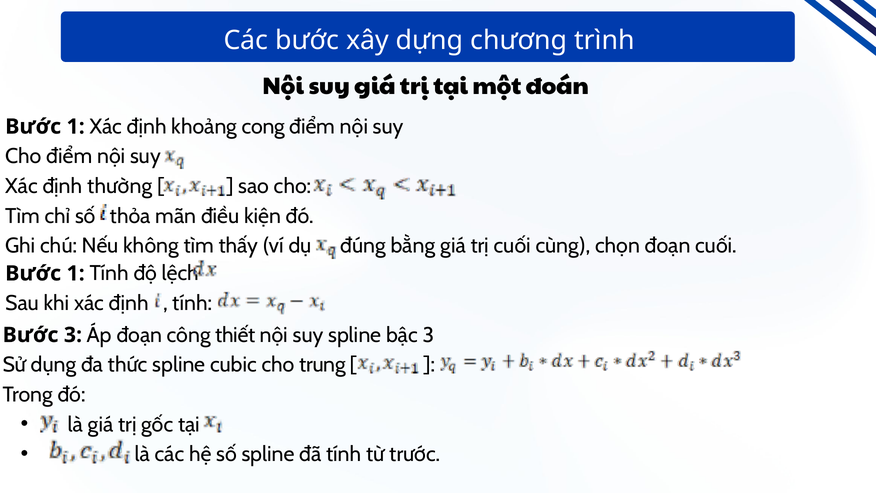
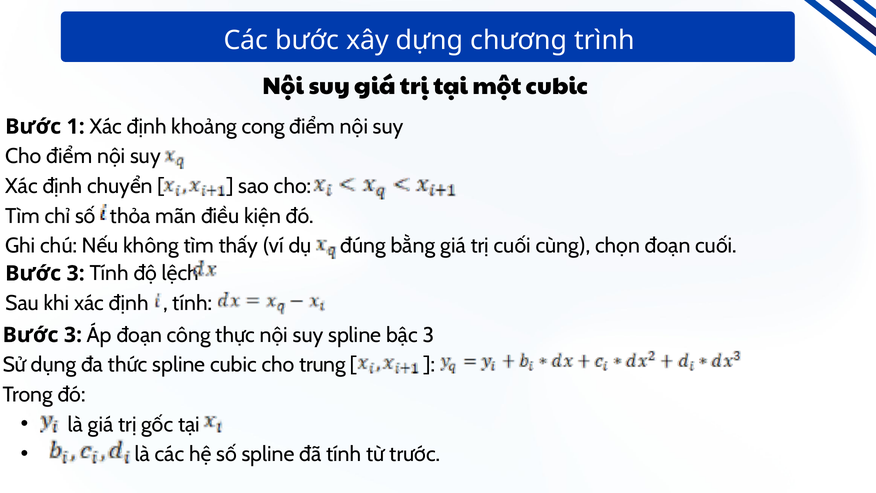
một đoán: đoán -> cubic
thường: thường -> chuyển
1 at (76, 273): 1 -> 3
thiết: thiết -> thực
